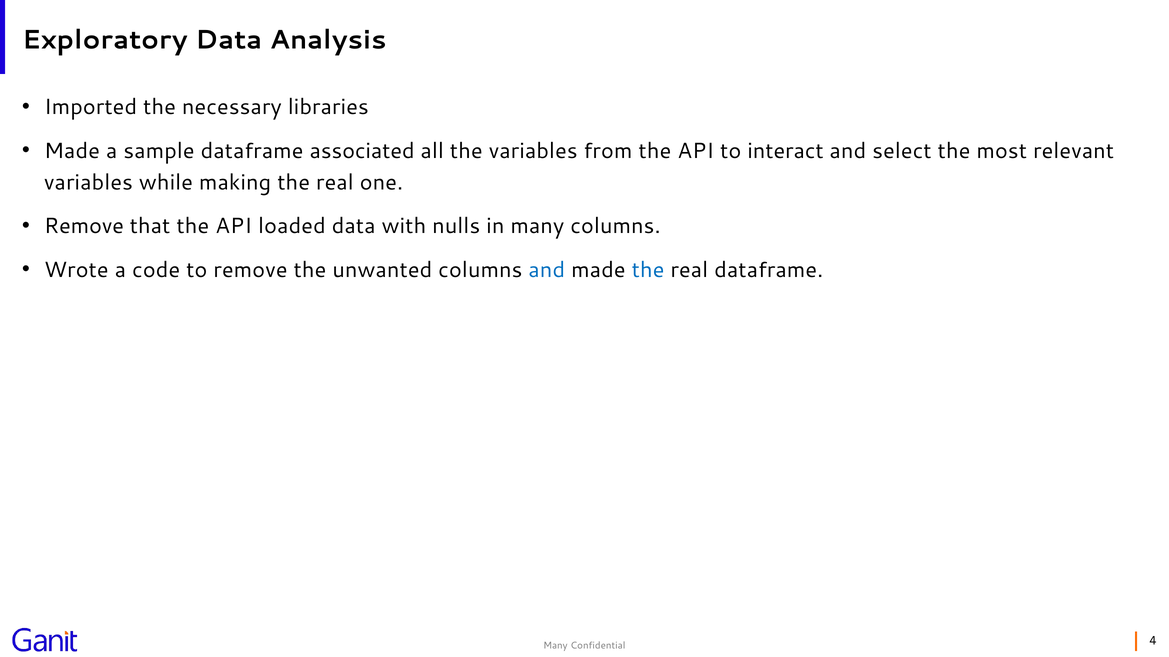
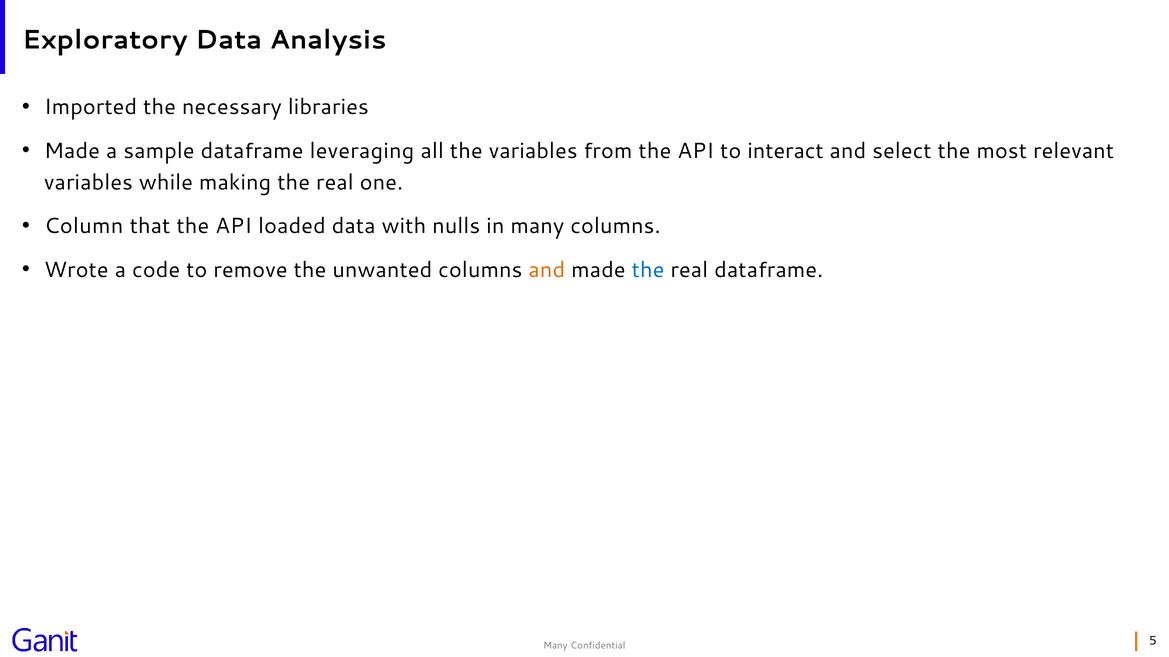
associated: associated -> leveraging
Remove at (84, 226): Remove -> Column
and at (547, 270) colour: blue -> orange
4: 4 -> 5
